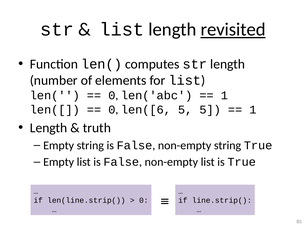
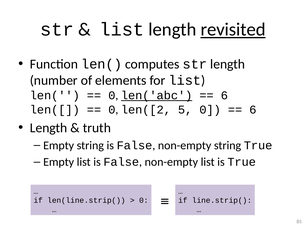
len('abc underline: none -> present
1 at (224, 96): 1 -> 6
len([6: len([6 -> len([2
5 5: 5 -> 0
1 at (253, 110): 1 -> 6
